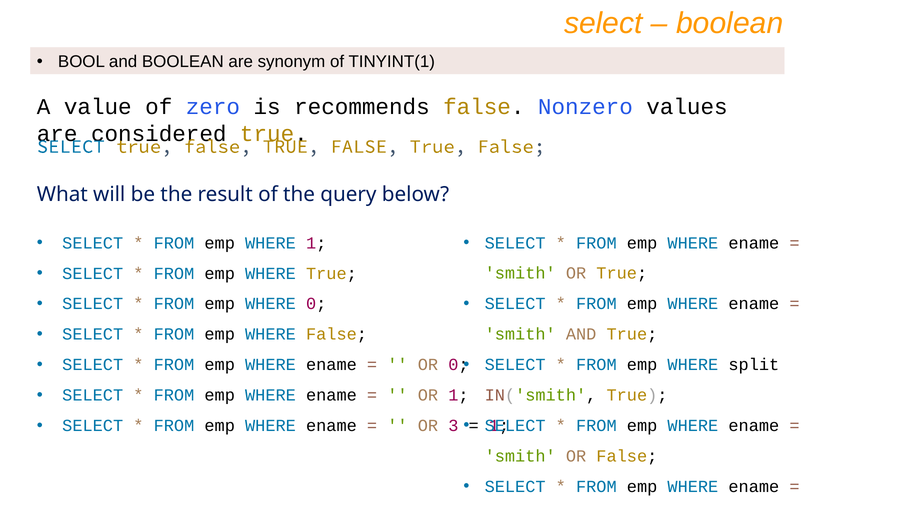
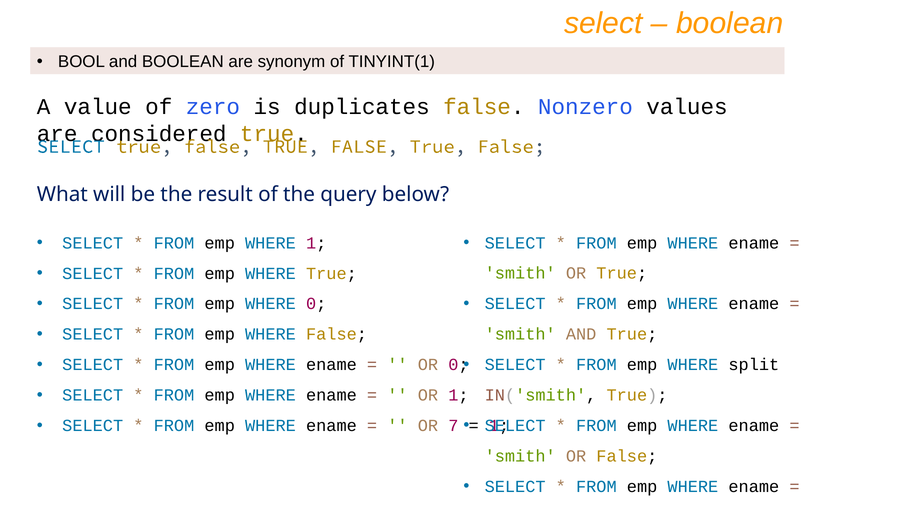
recommends: recommends -> duplicates
3: 3 -> 7
